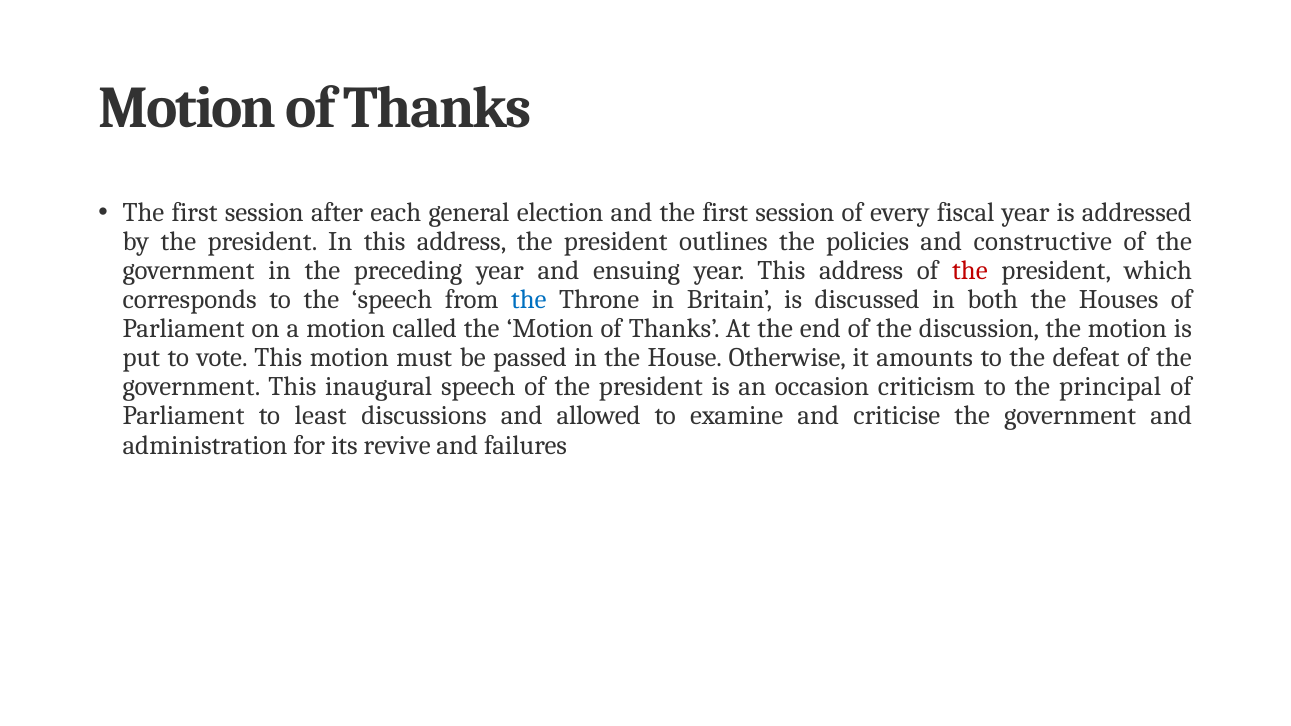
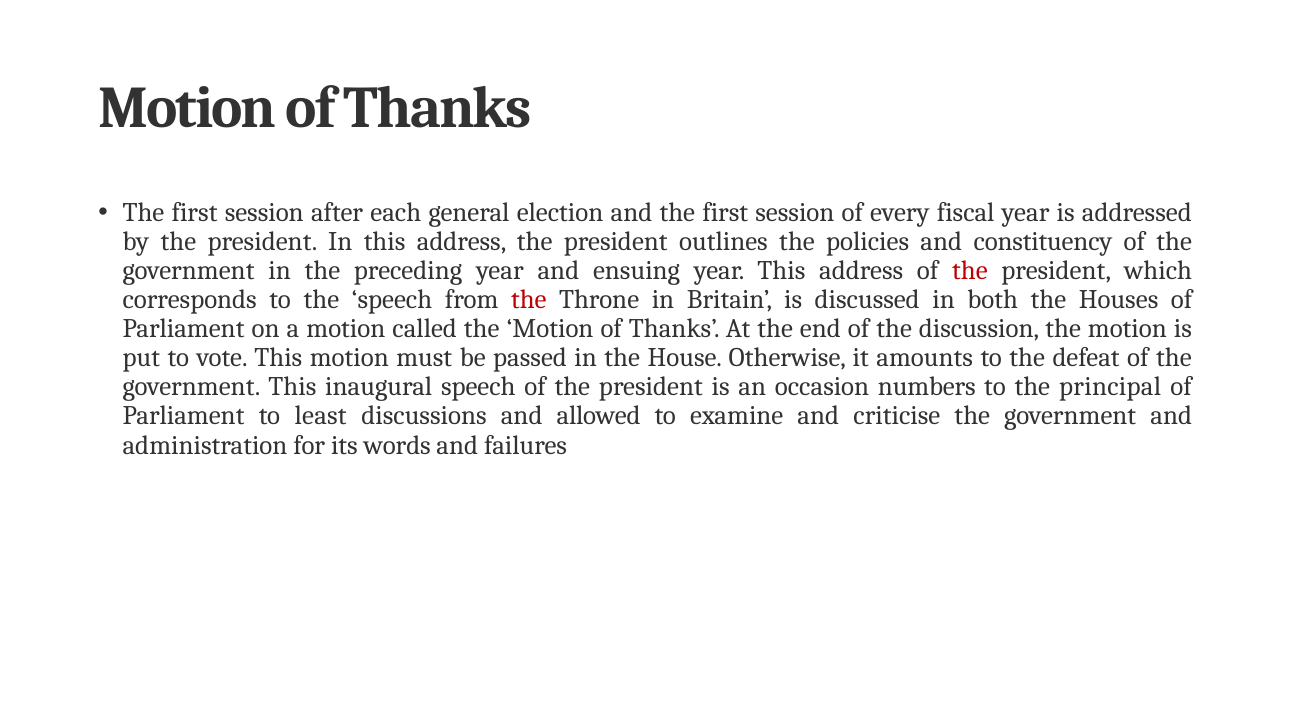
constructive: constructive -> constituency
the at (529, 300) colour: blue -> red
criticism: criticism -> numbers
revive: revive -> words
